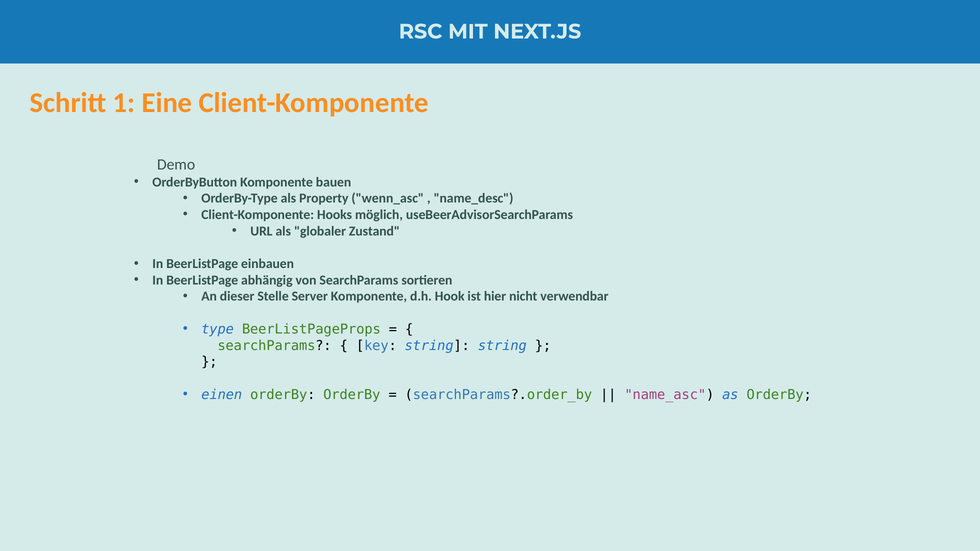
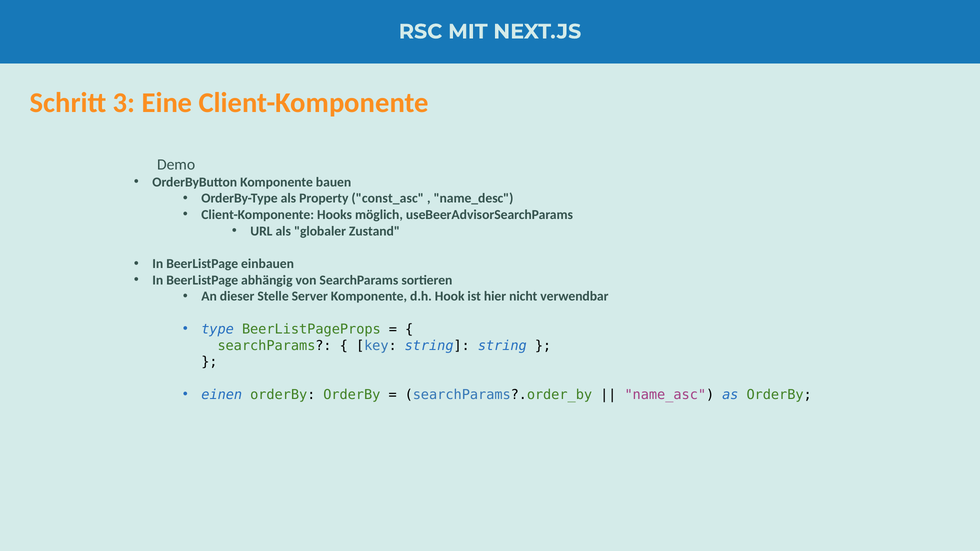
1: 1 -> 3
wenn_asc: wenn_asc -> const_asc
